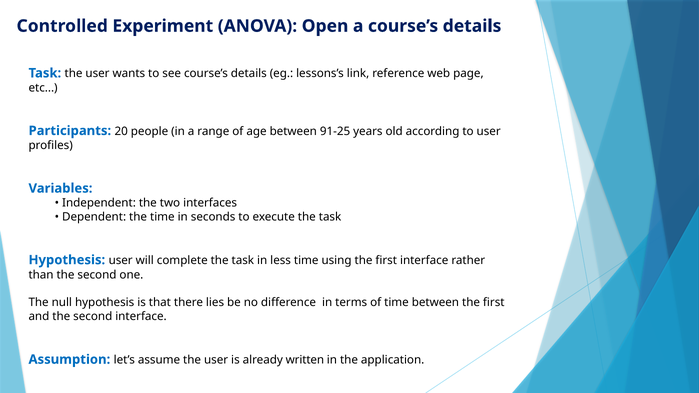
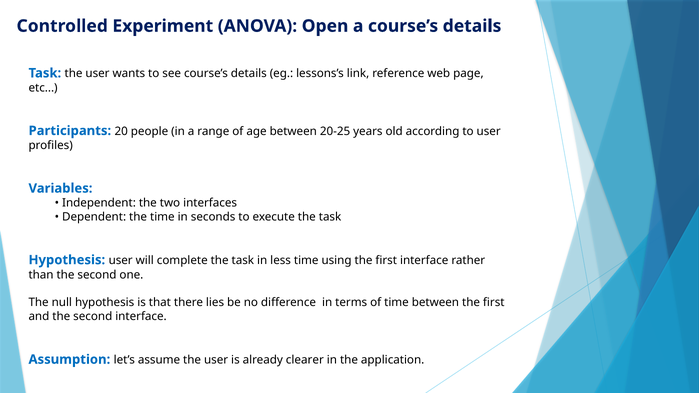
91-25: 91-25 -> 20-25
written: written -> clearer
